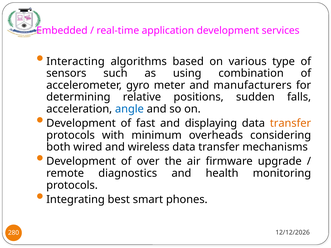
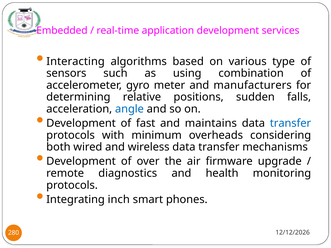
displaying: displaying -> maintains
transfer at (290, 123) colour: orange -> blue
best: best -> inch
